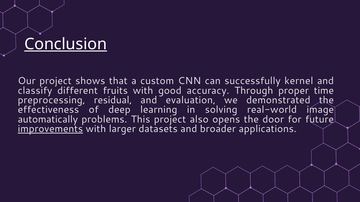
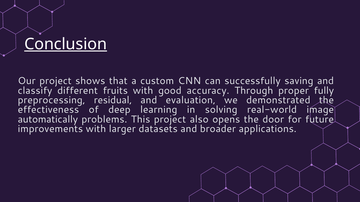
kernel: kernel -> saving
time: time -> fully
improvements underline: present -> none
